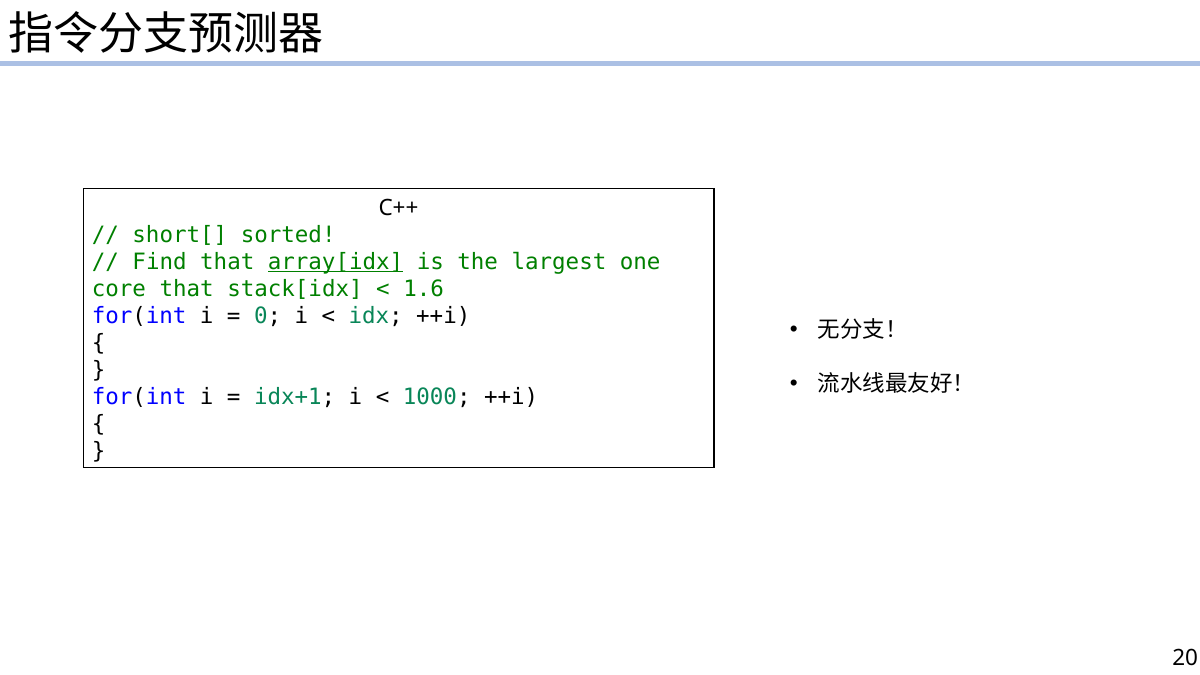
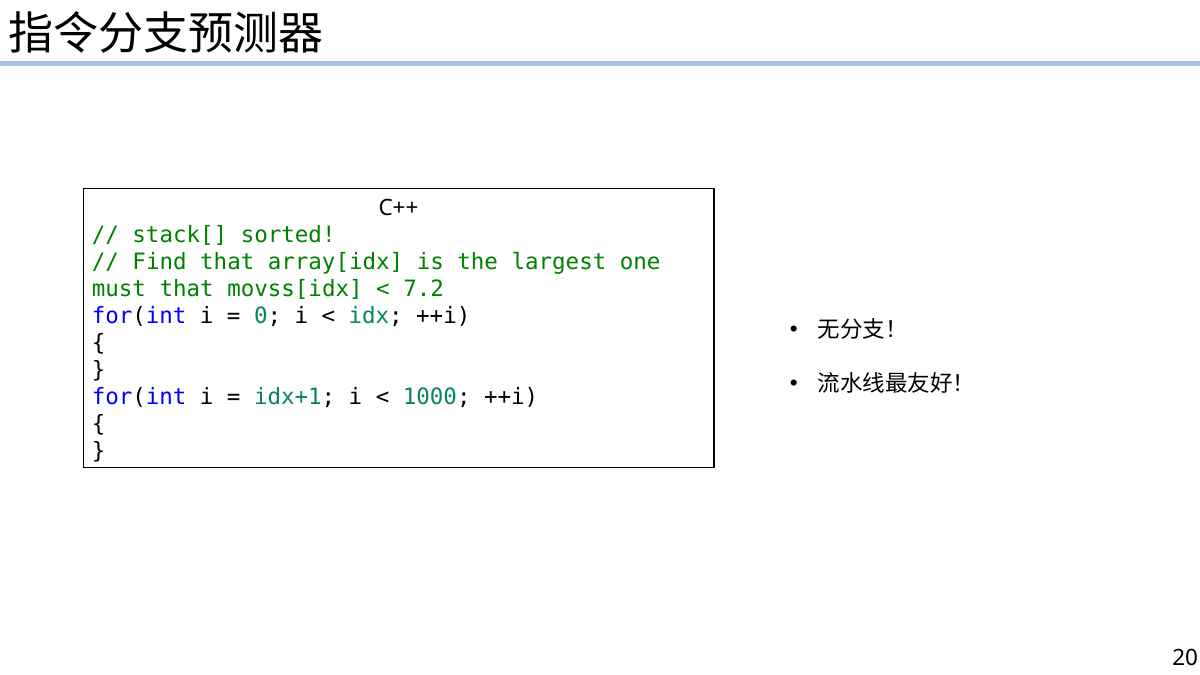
short[: short[ -> stack[
array[idx underline: present -> none
core: core -> must
stack[idx: stack[idx -> movss[idx
1.6: 1.6 -> 7.2
